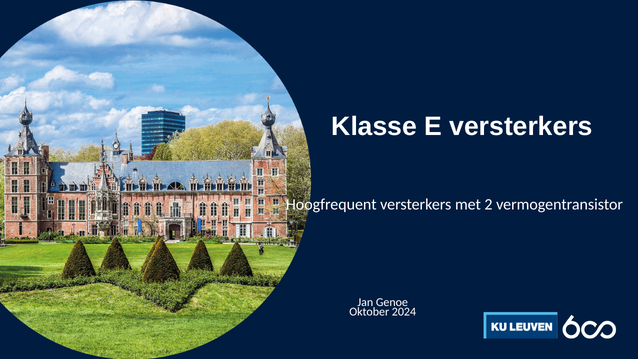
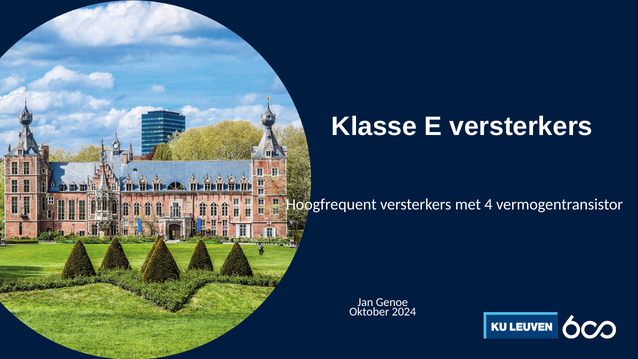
2: 2 -> 4
